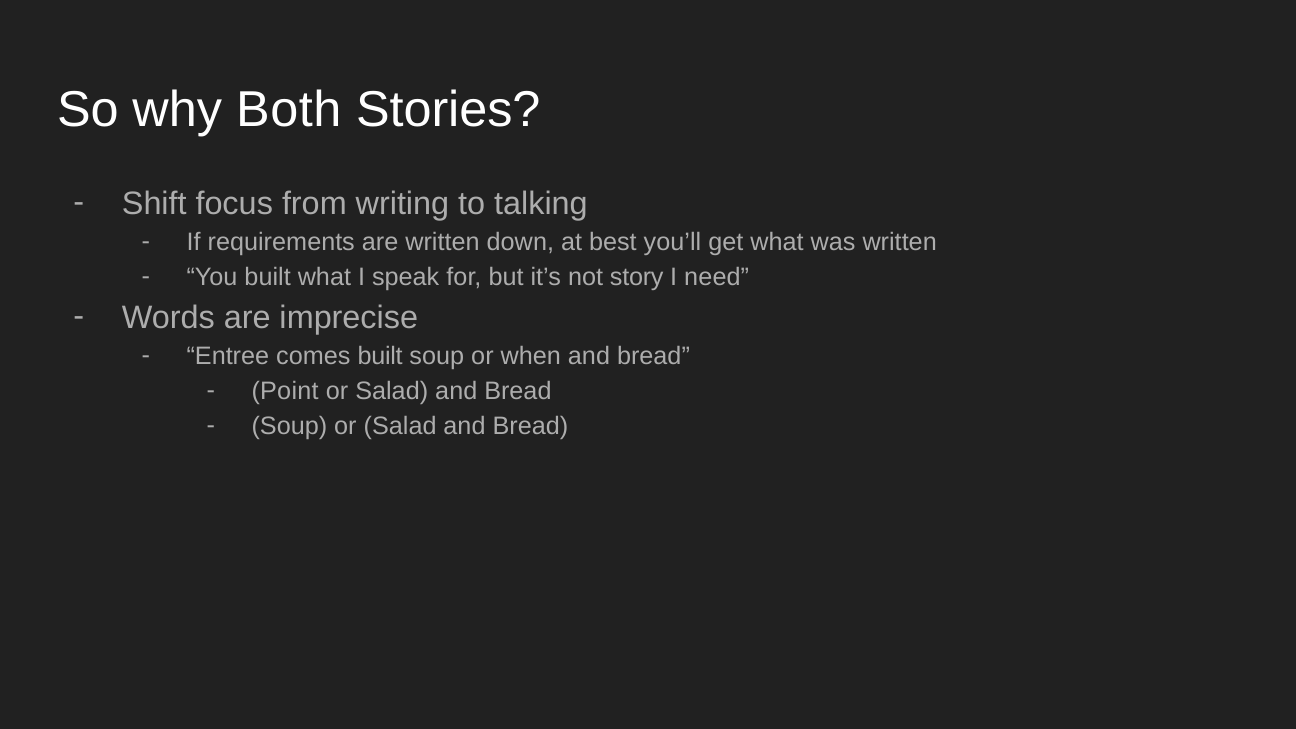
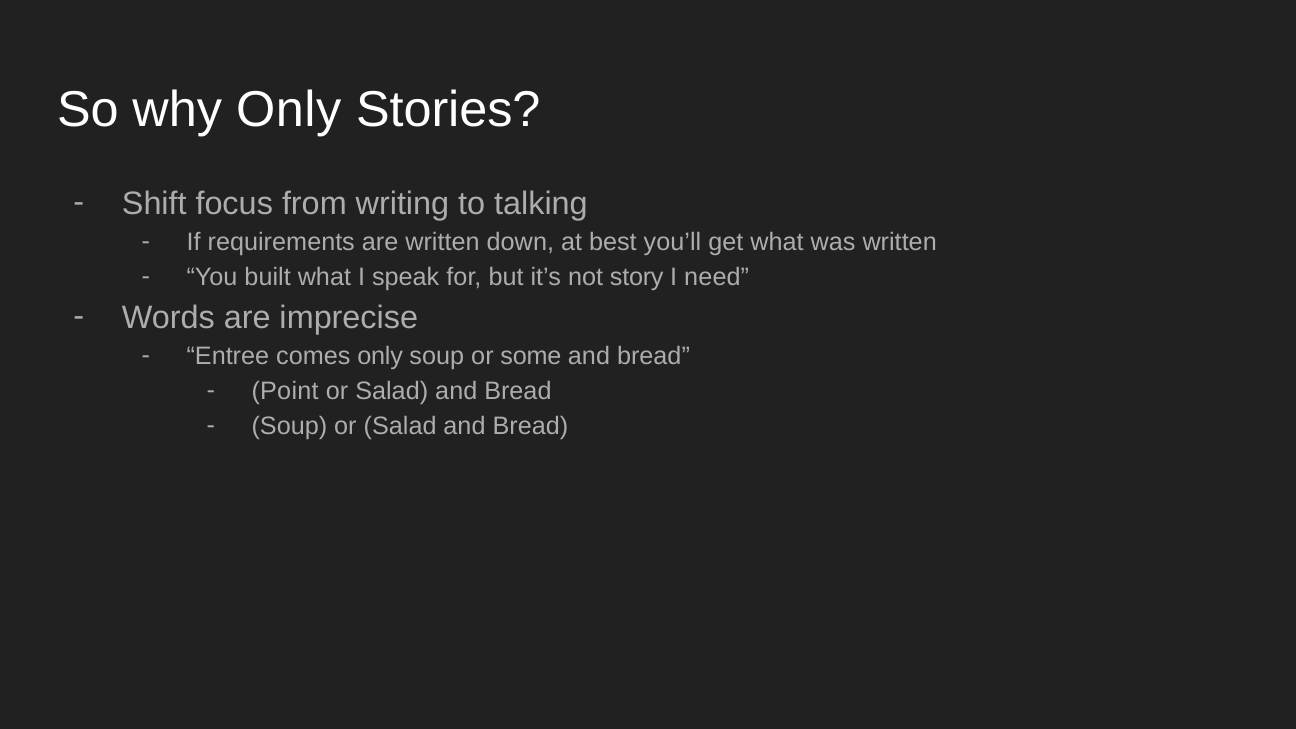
why Both: Both -> Only
comes built: built -> only
when: when -> some
